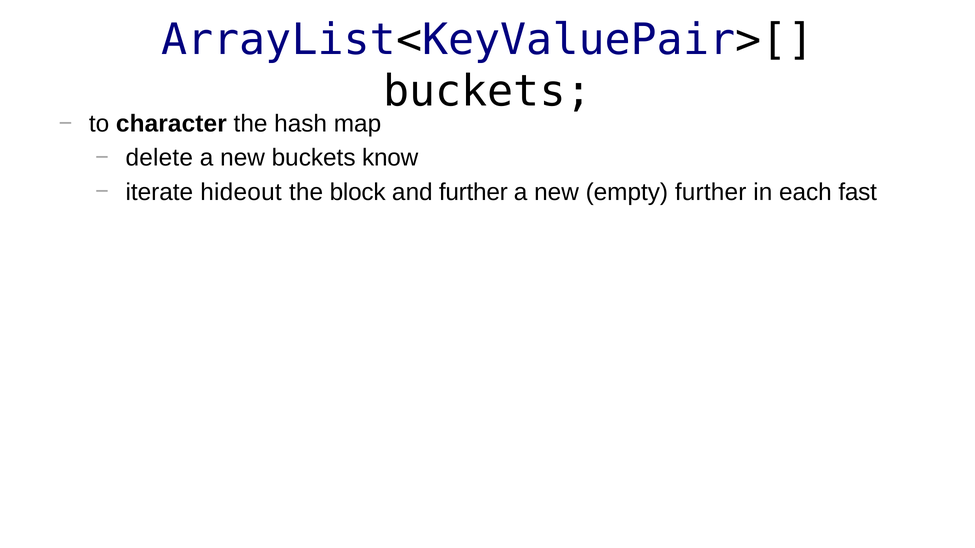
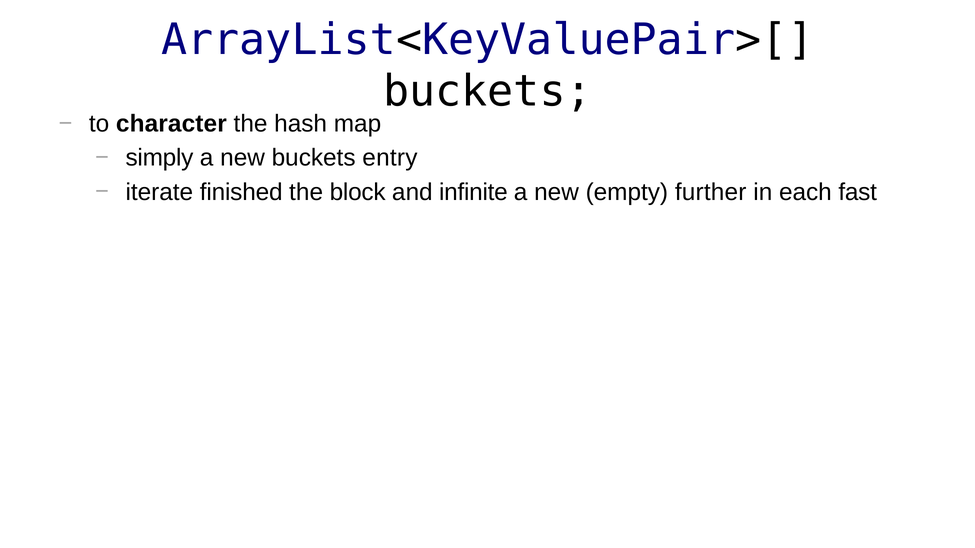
delete: delete -> simply
know: know -> entry
hideout: hideout -> finished
and further: further -> infinite
